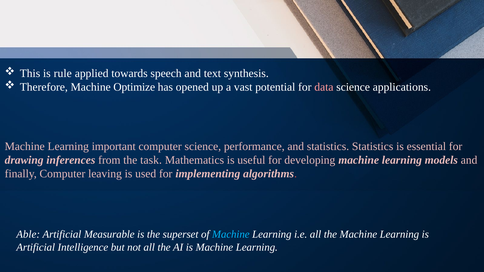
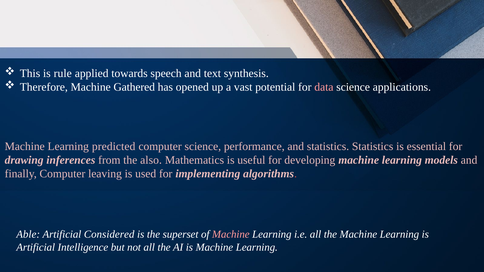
Optimize: Optimize -> Gathered
important: important -> predicted
task: task -> also
Measurable: Measurable -> Considered
Machine at (231, 235) colour: light blue -> pink
